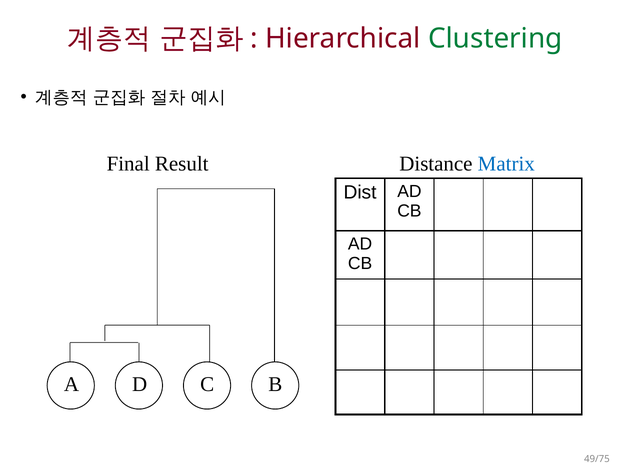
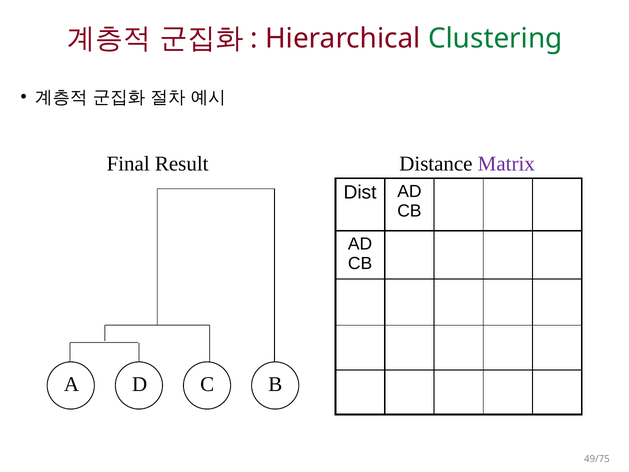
Matrix colour: blue -> purple
